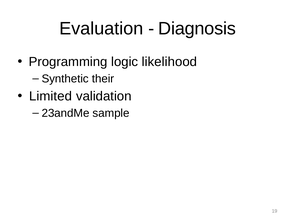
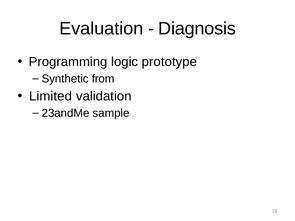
likelihood: likelihood -> prototype
their: their -> from
